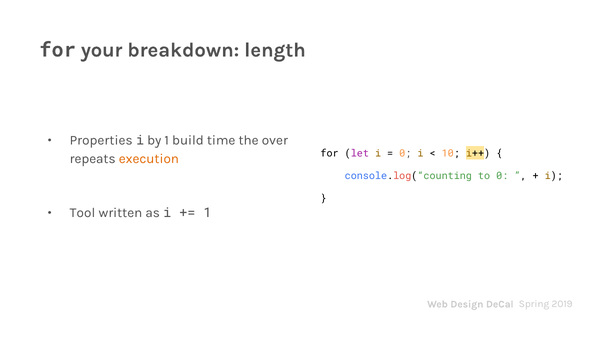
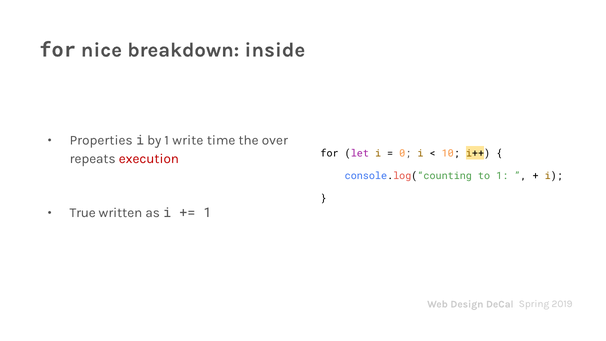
your: your -> nice
length: length -> inside
build: build -> write
execution colour: orange -> red
to 0: 0 -> 1
Tool: Tool -> True
